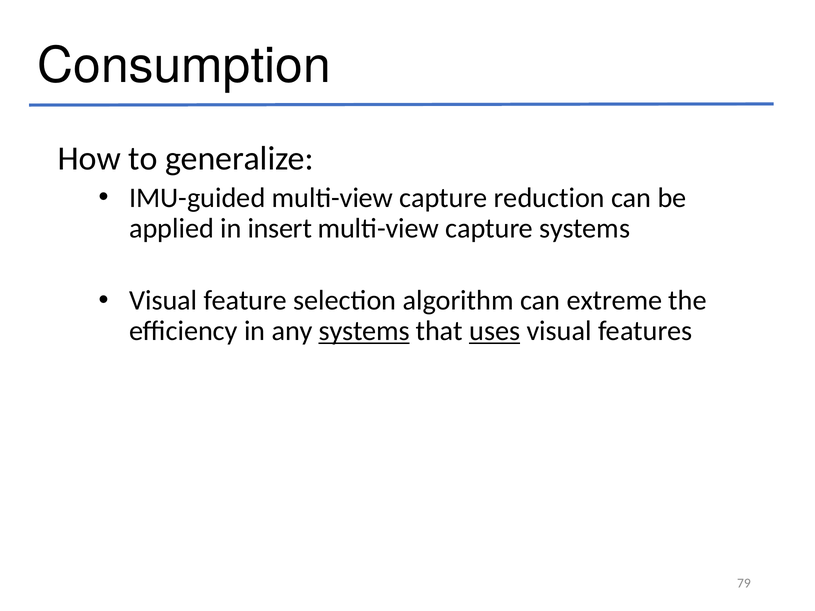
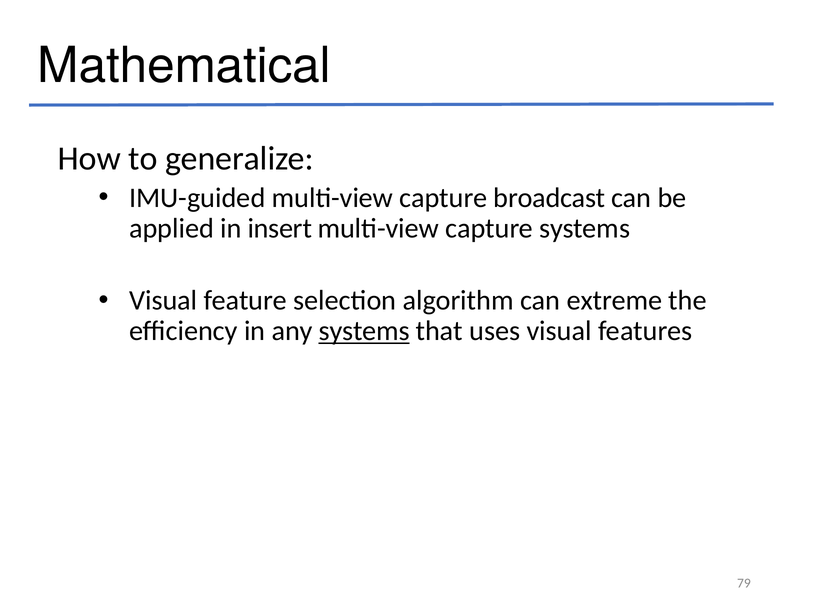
Consumption: Consumption -> Mathematical
reduction: reduction -> broadcast
uses underline: present -> none
